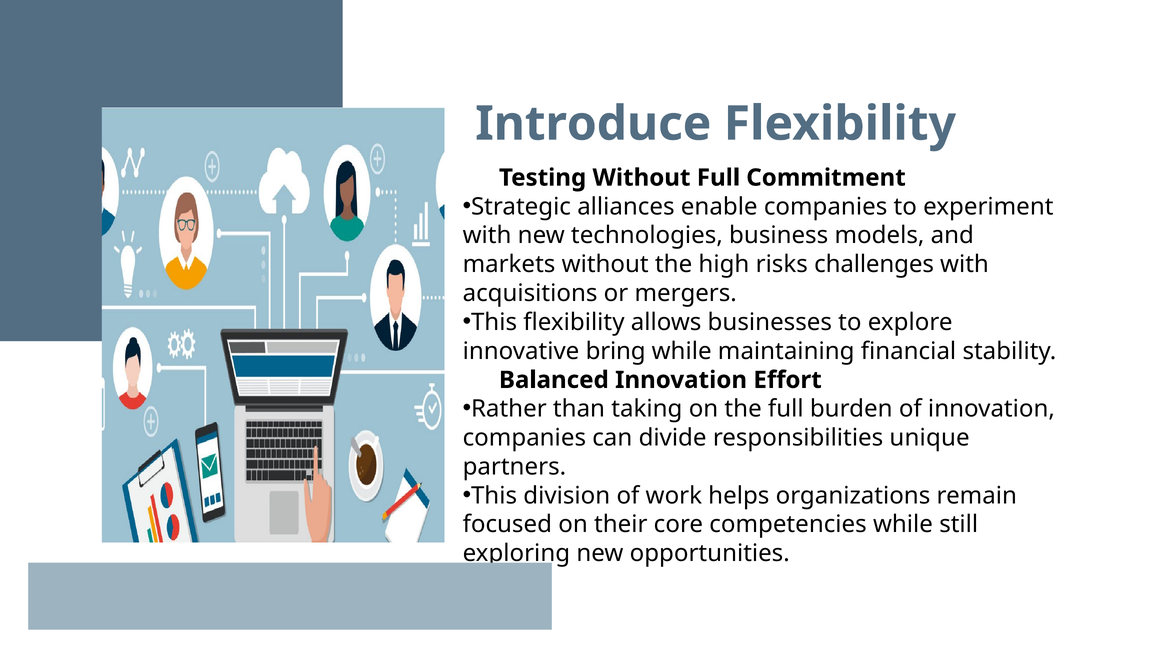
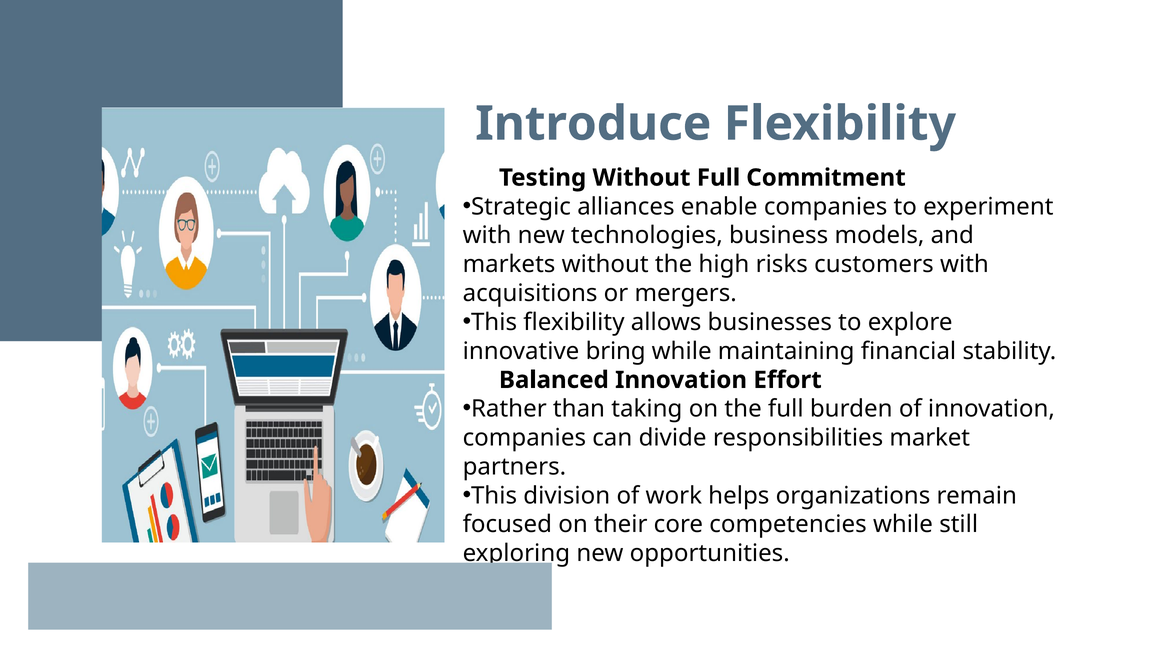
challenges: challenges -> customers
unique: unique -> market
